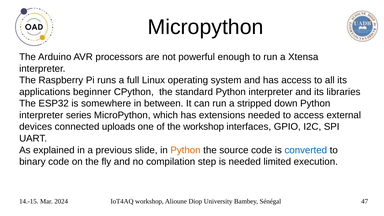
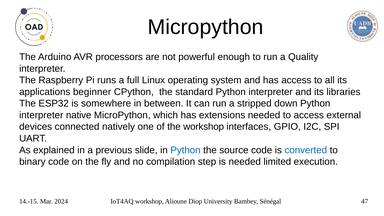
Xtensa: Xtensa -> Quality
series: series -> native
uploads: uploads -> natively
Python at (185, 150) colour: orange -> blue
